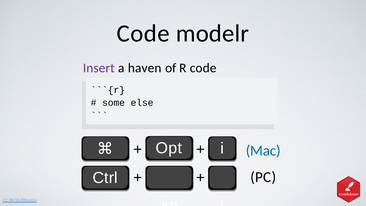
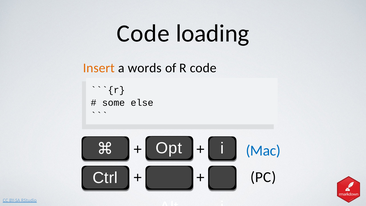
modelr: modelr -> loading
Insert colour: purple -> orange
haven: haven -> words
